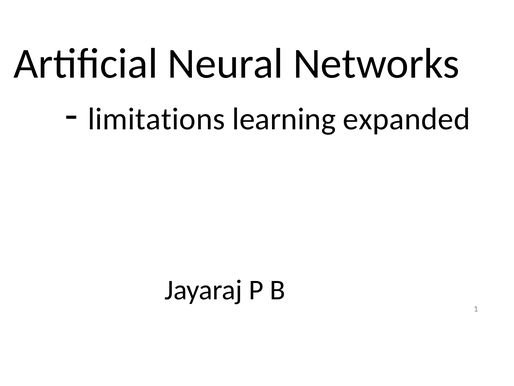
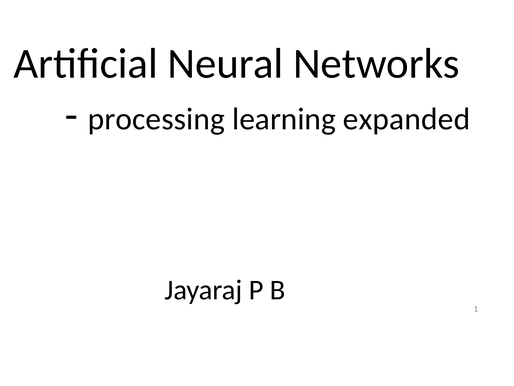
limitations: limitations -> processing
